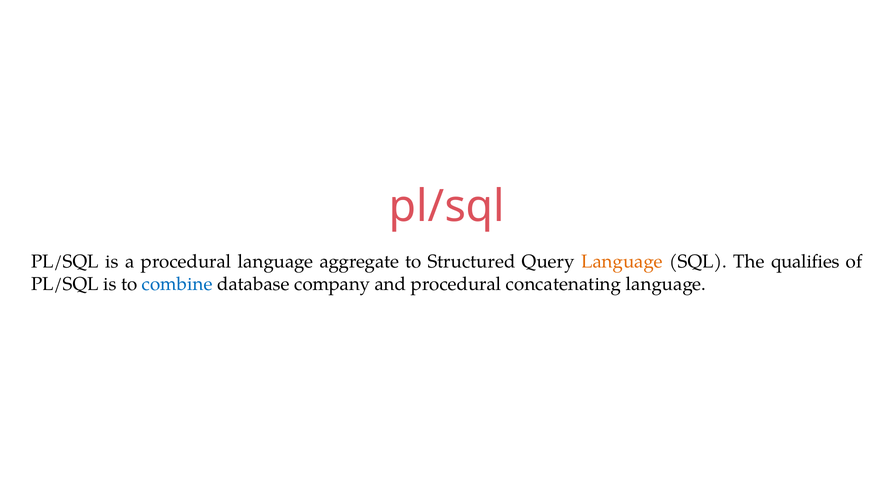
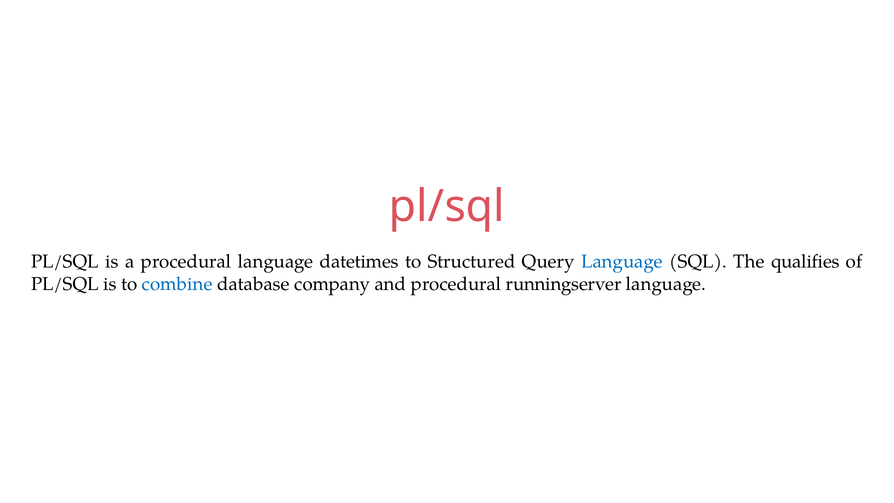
aggregate: aggregate -> datetimes
Language at (622, 262) colour: orange -> blue
concatenating: concatenating -> runningserver
